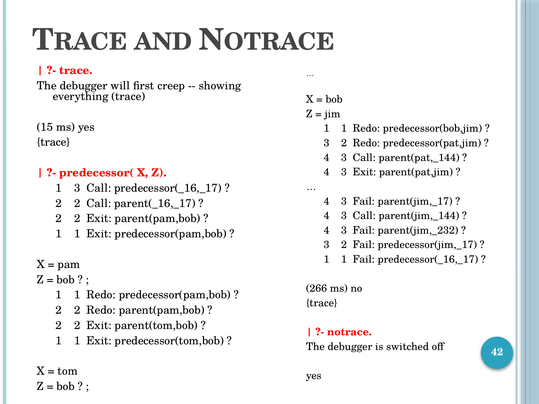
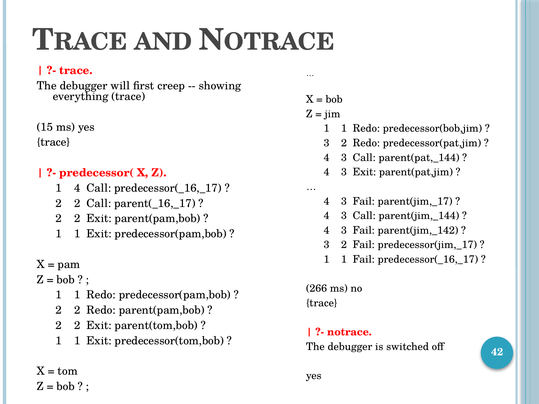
1 3: 3 -> 4
parent(jim,_232: parent(jim,_232 -> parent(jim,_142
